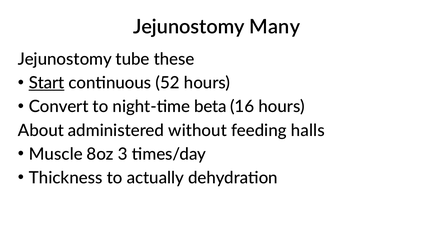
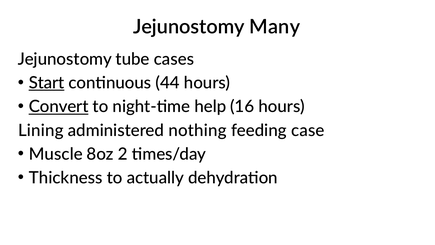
these: these -> cases
52: 52 -> 44
Convert underline: none -> present
beta: beta -> help
About: About -> Lining
without: without -> nothing
halls: halls -> case
3: 3 -> 2
